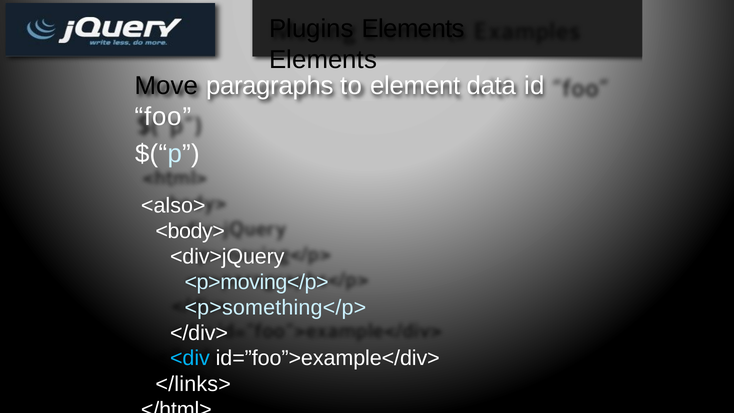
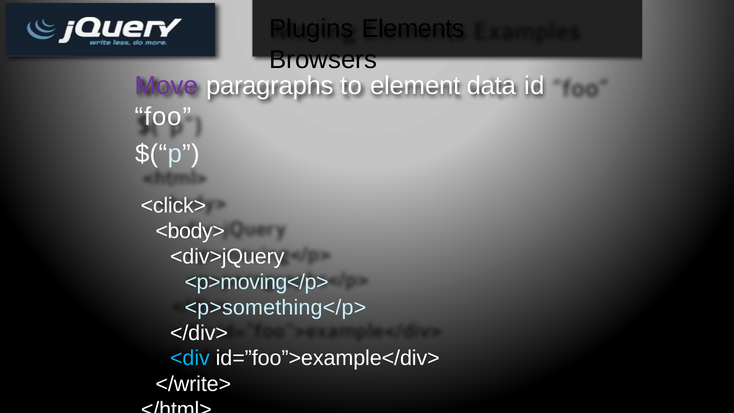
Elements at (323, 60): Elements -> Browsers
Move colour: black -> purple
<also>: <also> -> <click>
</links>: </links> -> </write>
